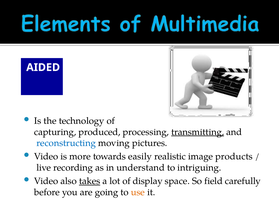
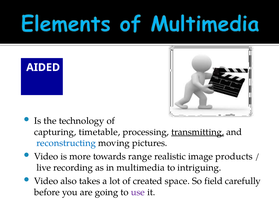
produced: produced -> timetable
easily: easily -> range
understand: understand -> multimedia
takes underline: present -> none
display: display -> created
use colour: orange -> purple
